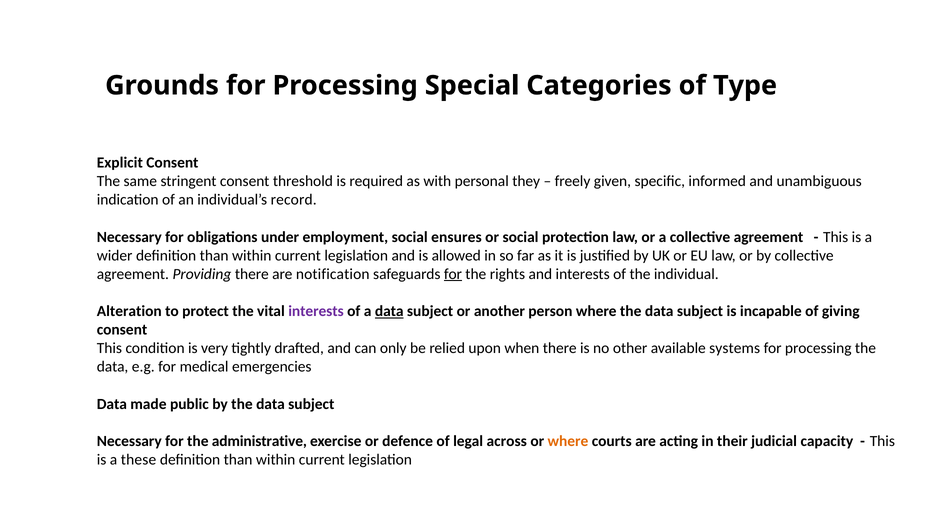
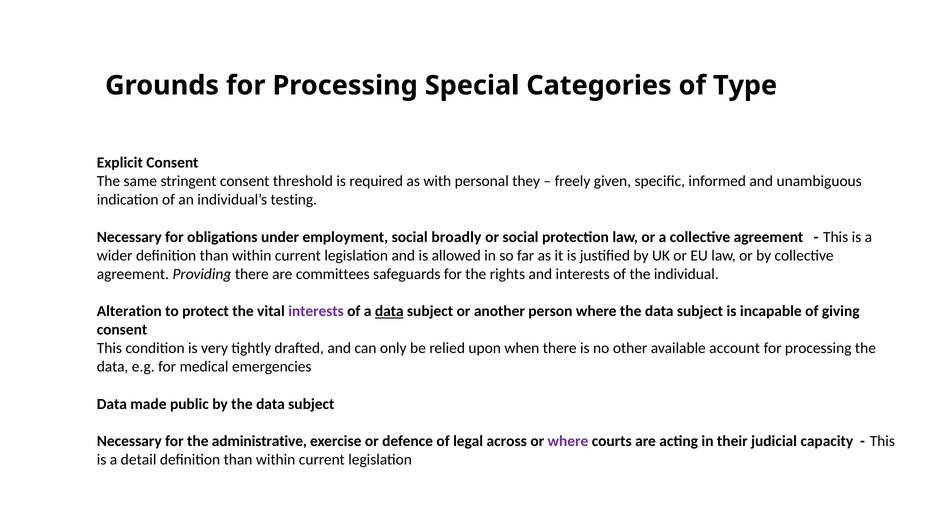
record: record -> testing
ensures: ensures -> broadly
notification: notification -> committees
for at (453, 274) underline: present -> none
systems: systems -> account
where at (568, 441) colour: orange -> purple
these: these -> detail
